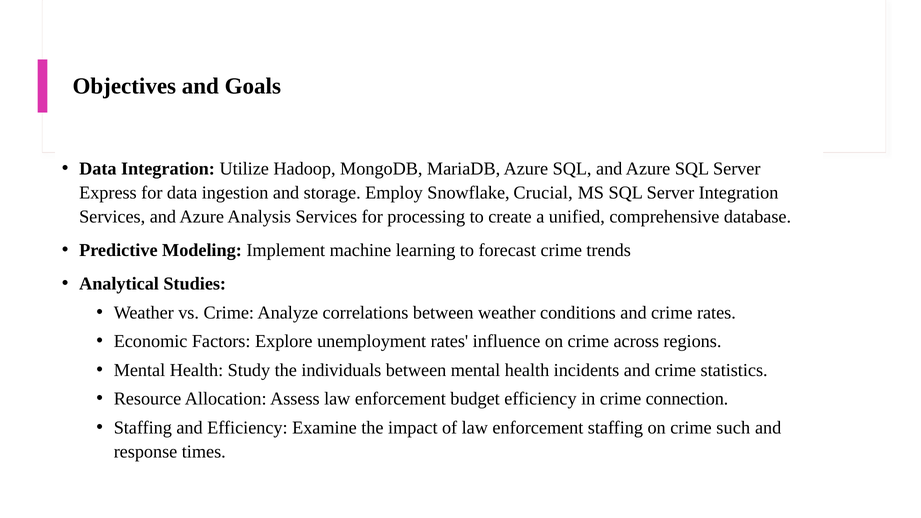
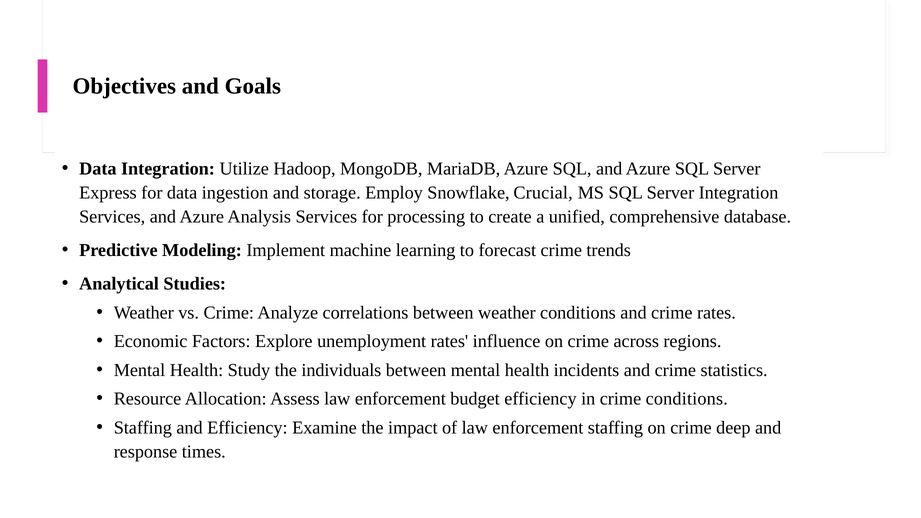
crime connection: connection -> conditions
such: such -> deep
